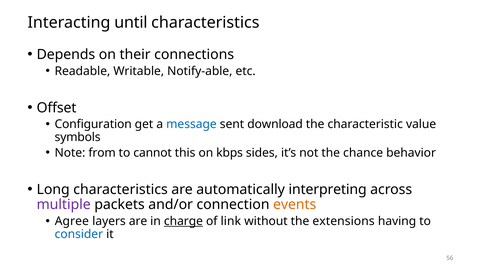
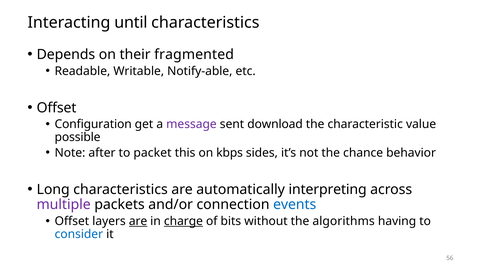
connections: connections -> fragmented
message colour: blue -> purple
symbols: symbols -> possible
from: from -> after
cannot: cannot -> packet
events colour: orange -> blue
Agree at (72, 221): Agree -> Offset
are at (138, 221) underline: none -> present
link: link -> bits
extensions: extensions -> algorithms
